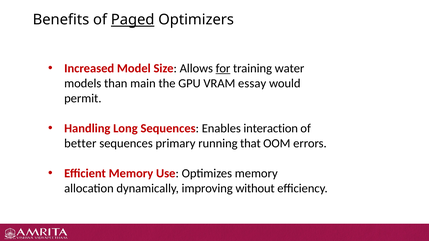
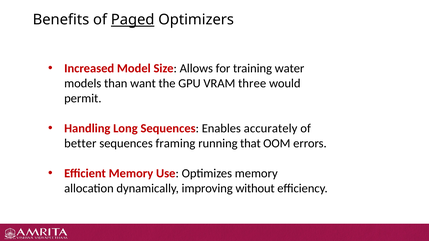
for underline: present -> none
main: main -> want
essay: essay -> three
interaction: interaction -> accurately
primary: primary -> framing
